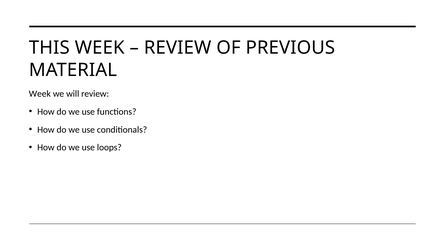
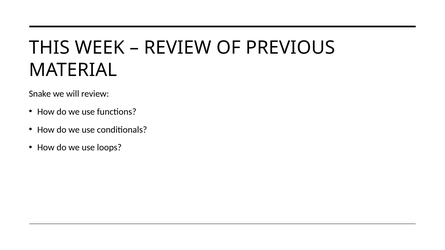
Week at (40, 94): Week -> Snake
